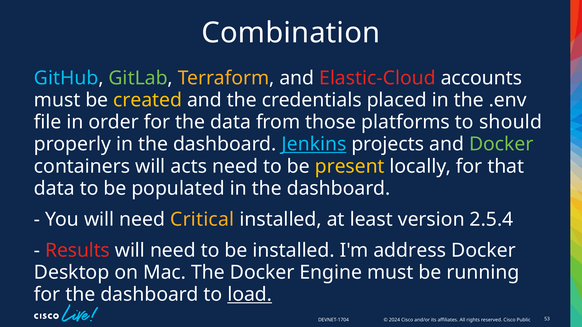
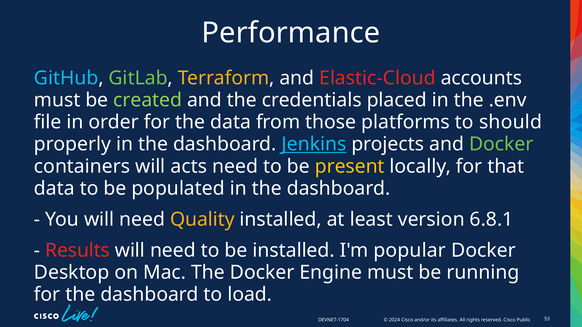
Combination: Combination -> Performance
created colour: yellow -> light green
Critical: Critical -> Quality
2.5.4: 2.5.4 -> 6.8.1
address: address -> popular
load underline: present -> none
